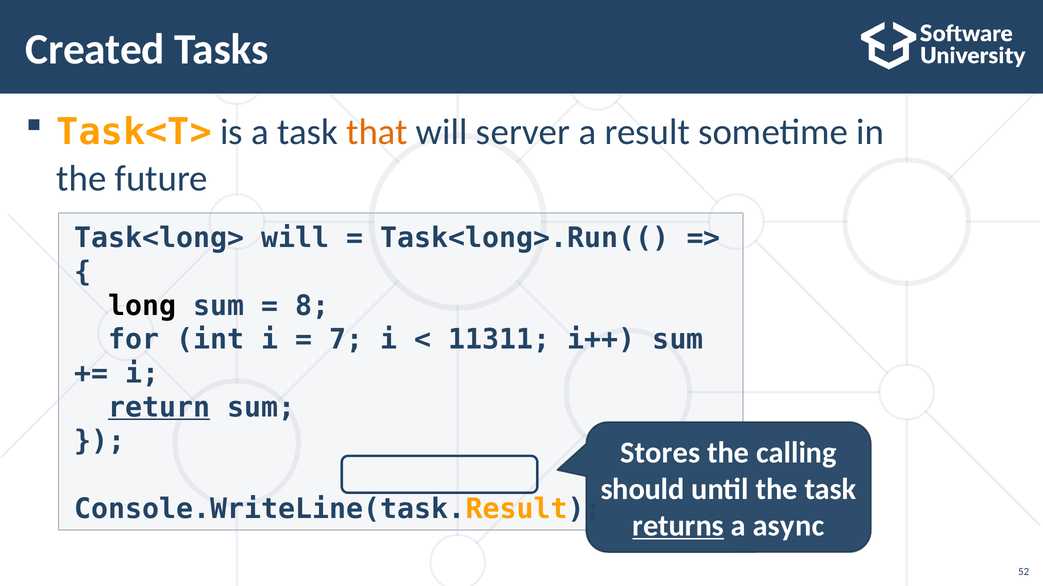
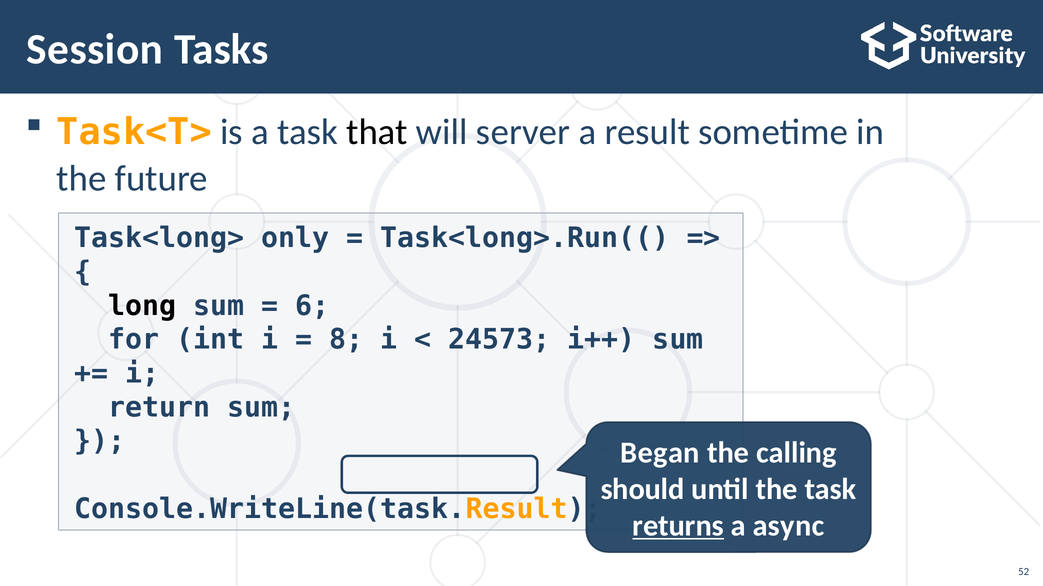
Created: Created -> Session
that colour: orange -> black
Task<long> will: will -> only
8: 8 -> 6
7: 7 -> 8
11311: 11311 -> 24573
return underline: present -> none
Stores: Stores -> Began
